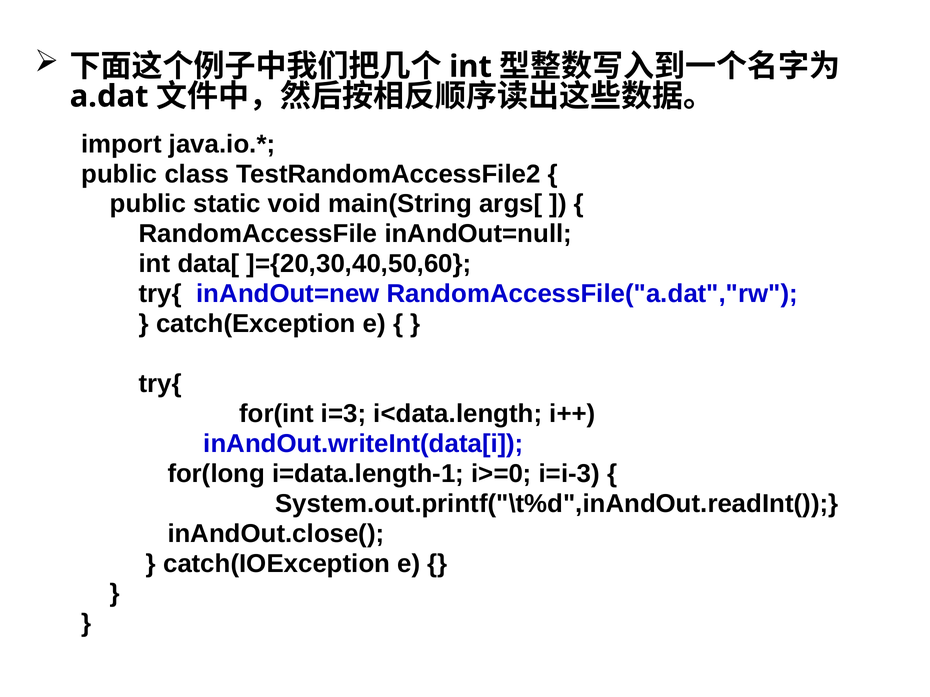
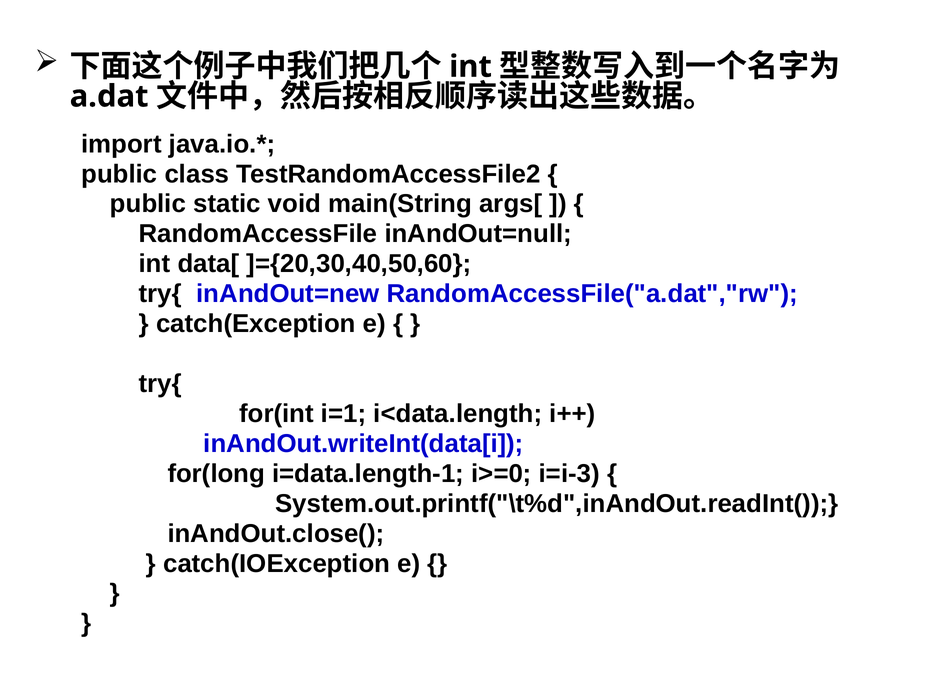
i=3: i=3 -> i=1
